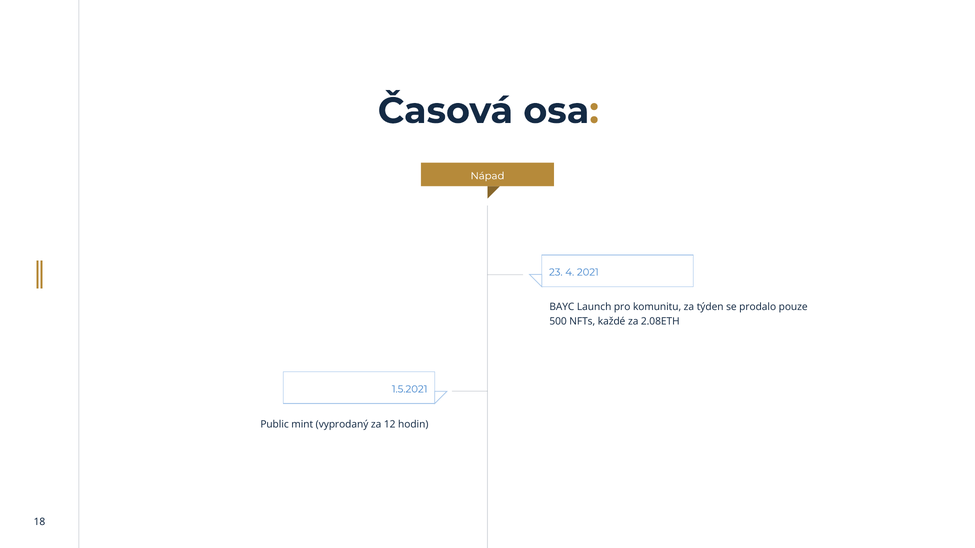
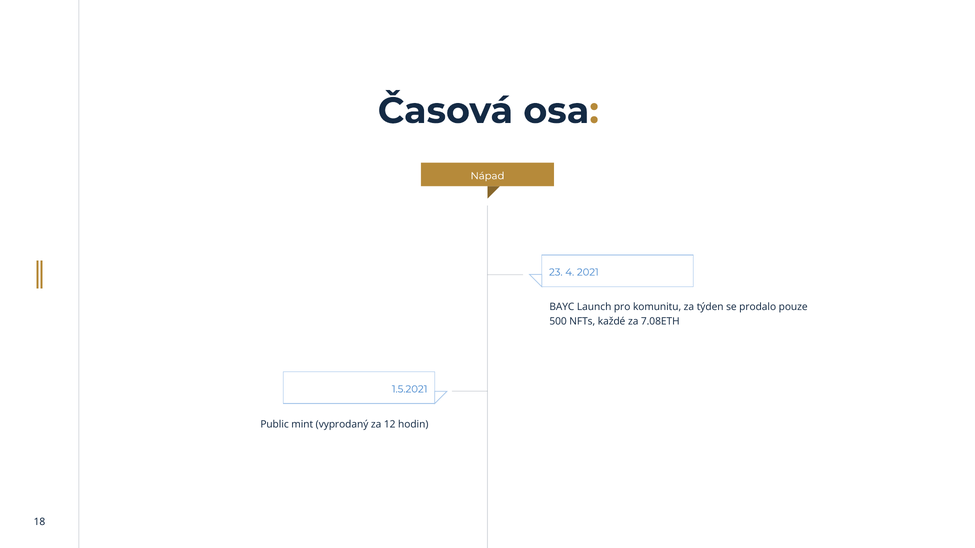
2.08ETH: 2.08ETH -> 7.08ETH
